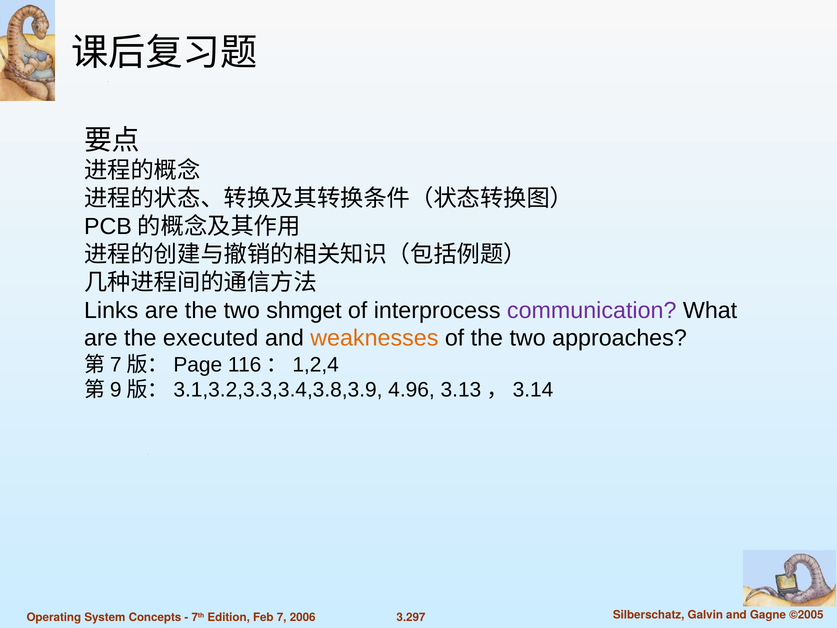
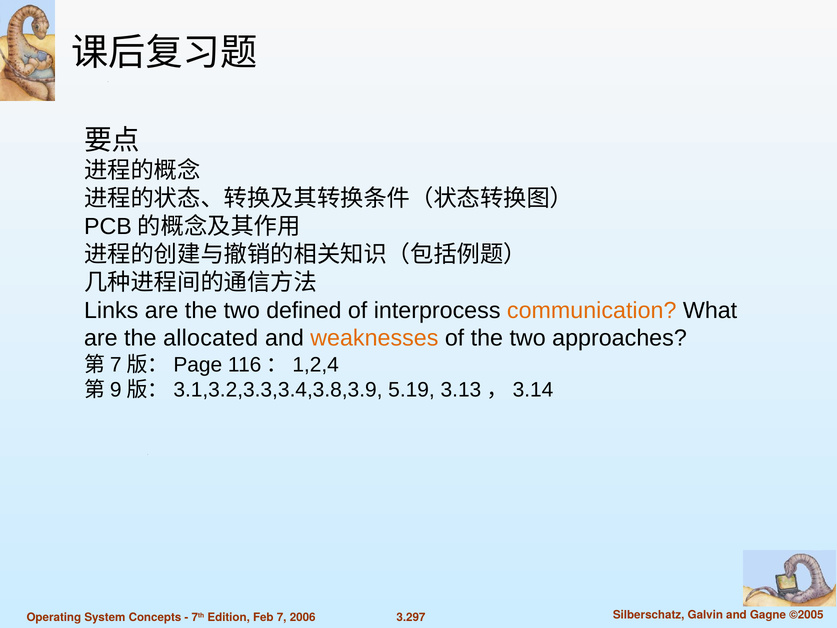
shmget: shmget -> defined
communication colour: purple -> orange
executed: executed -> allocated
4.96: 4.96 -> 5.19
